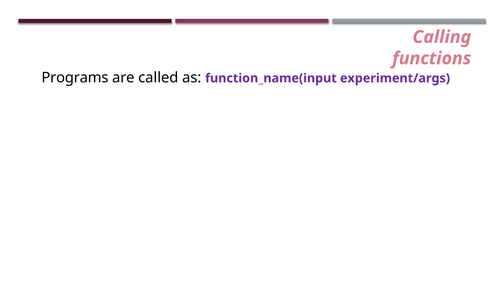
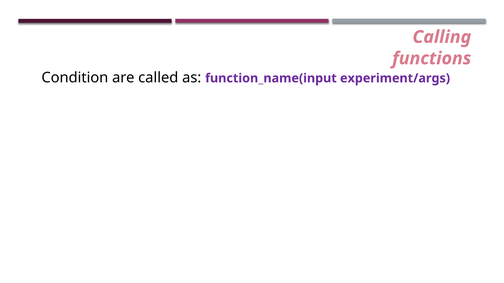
Programs: Programs -> Condition
